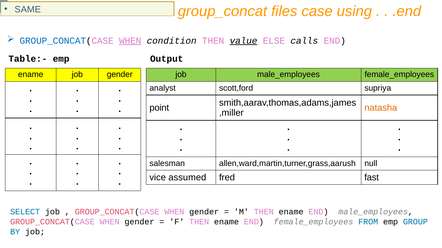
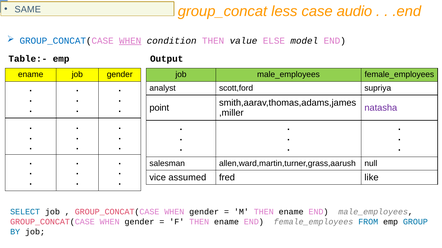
files: files -> less
using: using -> audio
value underline: present -> none
calls: calls -> model
natasha colour: orange -> purple
fast: fast -> like
